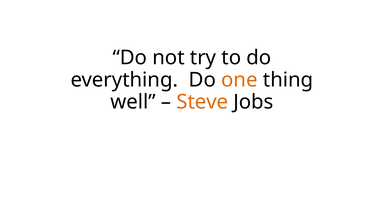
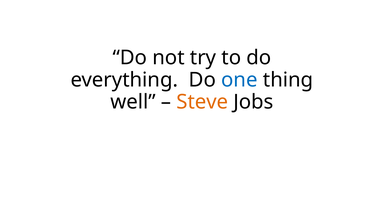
one colour: orange -> blue
